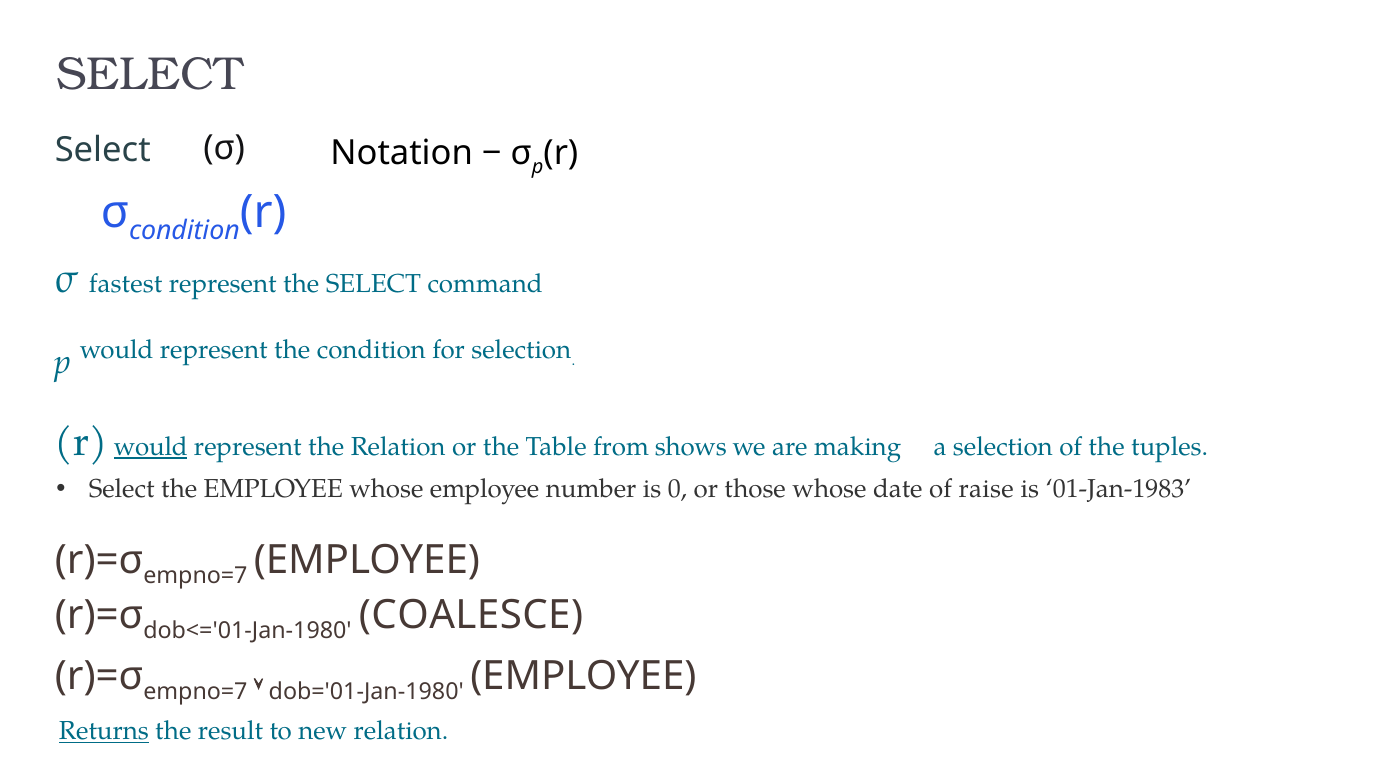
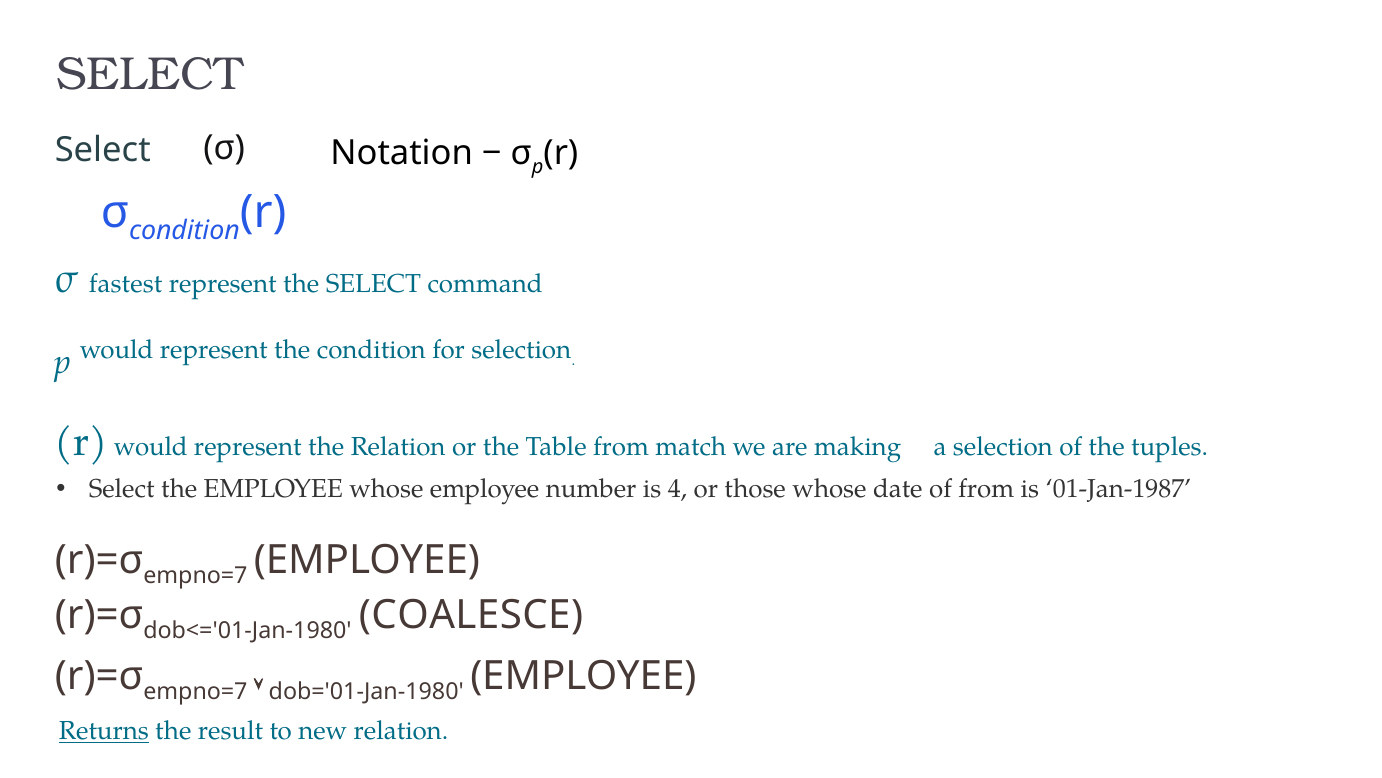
would at (151, 446) underline: present -> none
shows: shows -> match
0: 0 -> 4
of raise: raise -> from
01-Jan-1983: 01-Jan-1983 -> 01-Jan-1987
